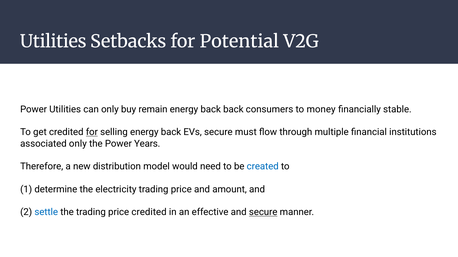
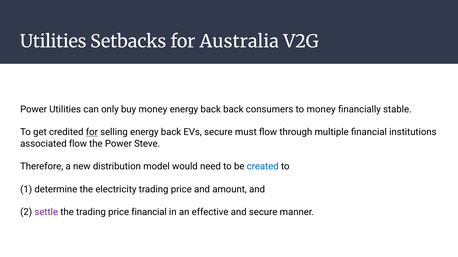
Potential: Potential -> Australia
buy remain: remain -> money
associated only: only -> flow
Years: Years -> Steve
settle colour: blue -> purple
price credited: credited -> financial
secure at (263, 213) underline: present -> none
